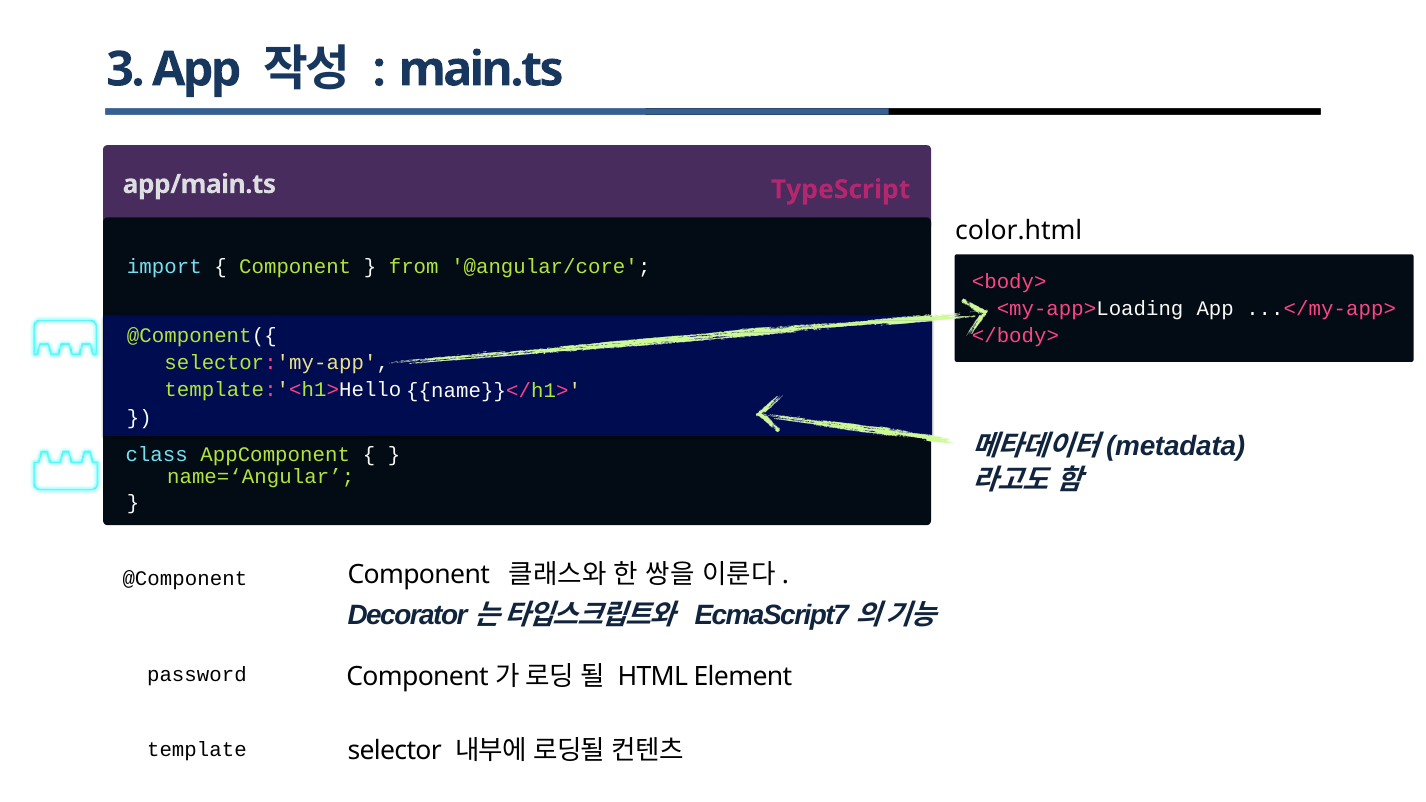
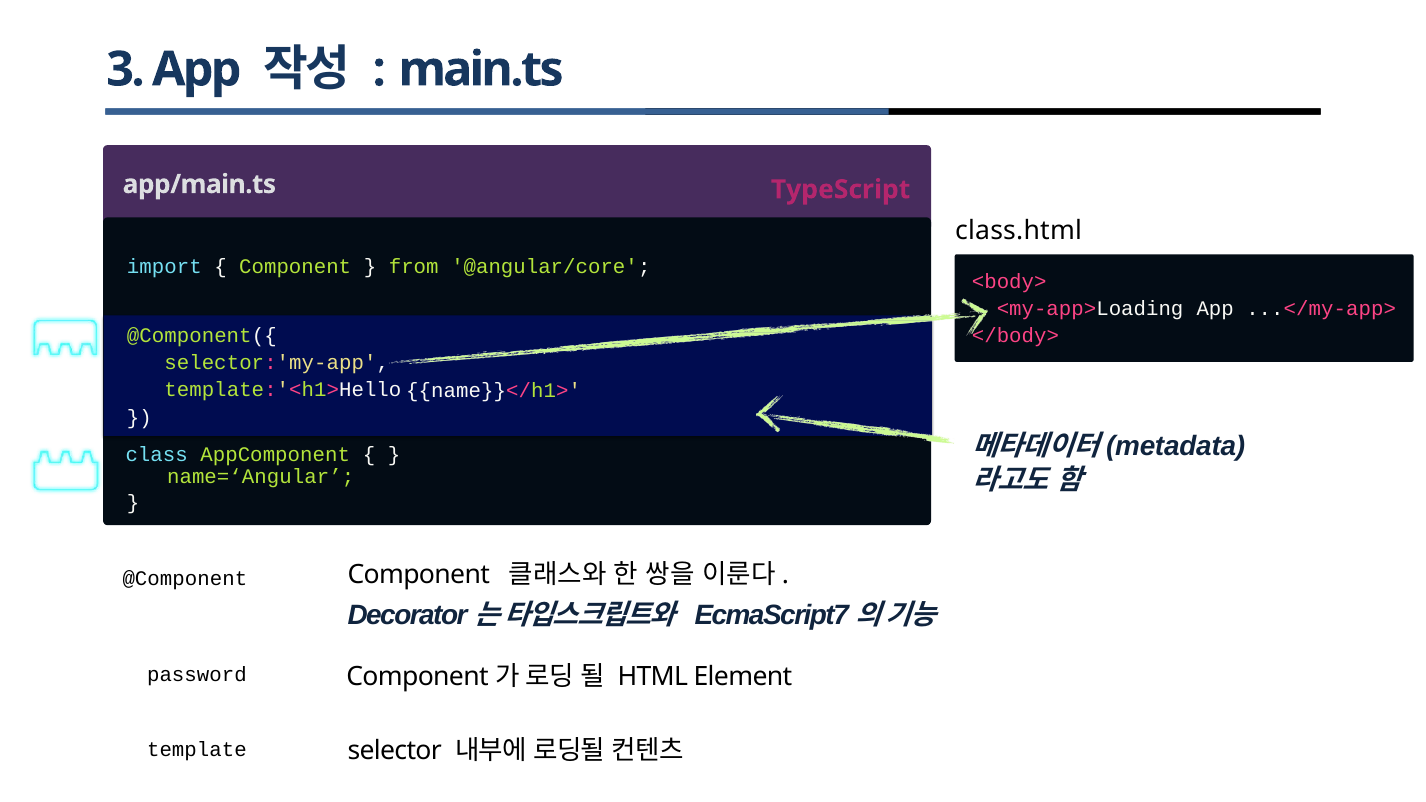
color.html: color.html -> class.html
